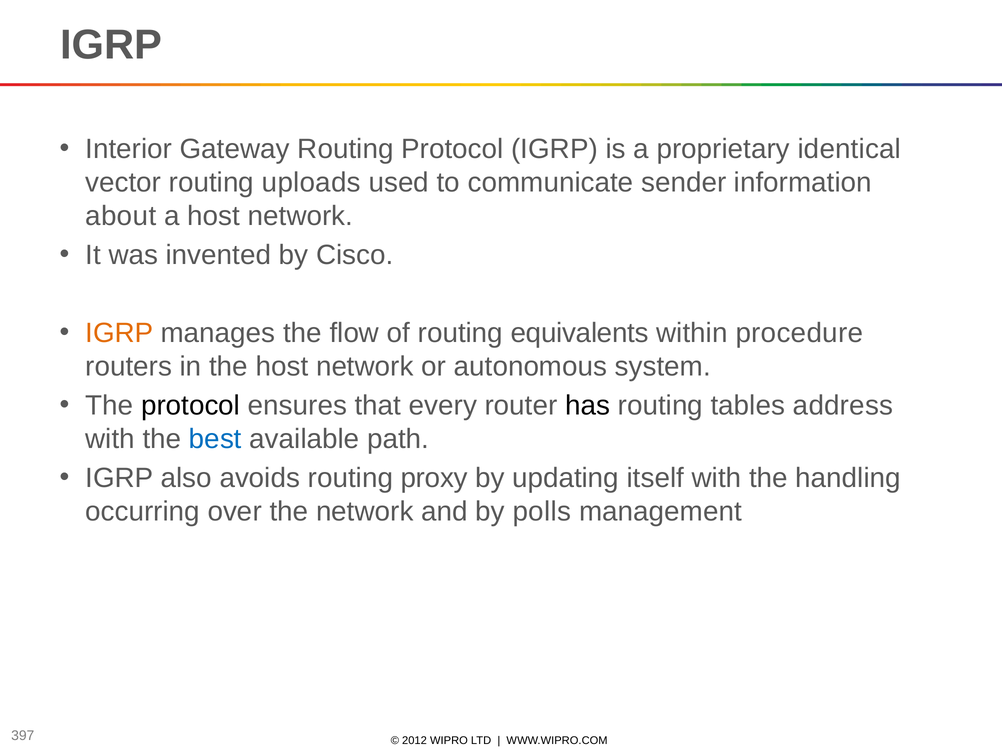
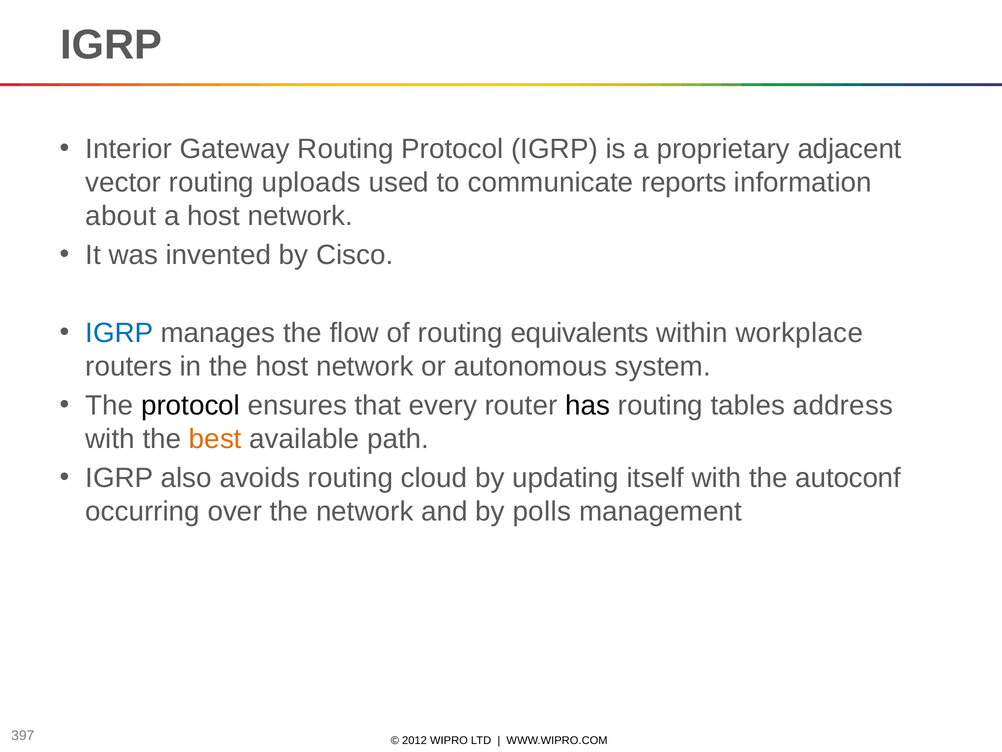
identical: identical -> adjacent
sender: sender -> reports
IGRP at (119, 333) colour: orange -> blue
procedure: procedure -> workplace
best colour: blue -> orange
proxy: proxy -> cloud
handling: handling -> autoconf
